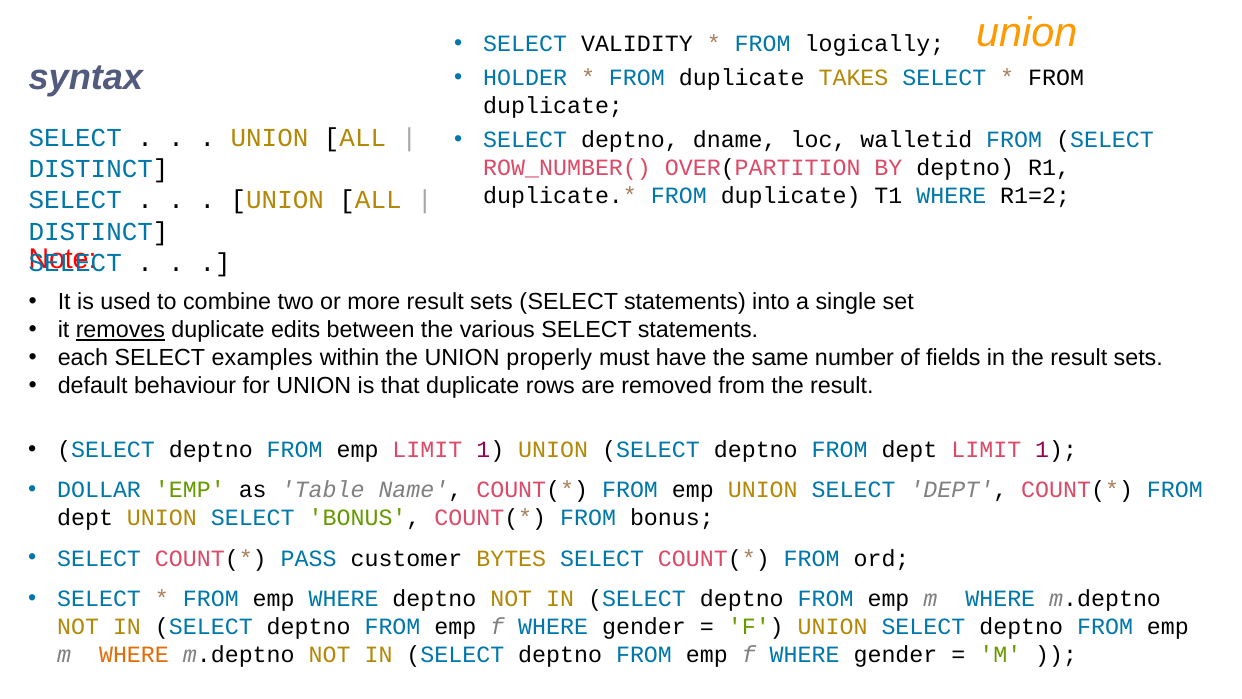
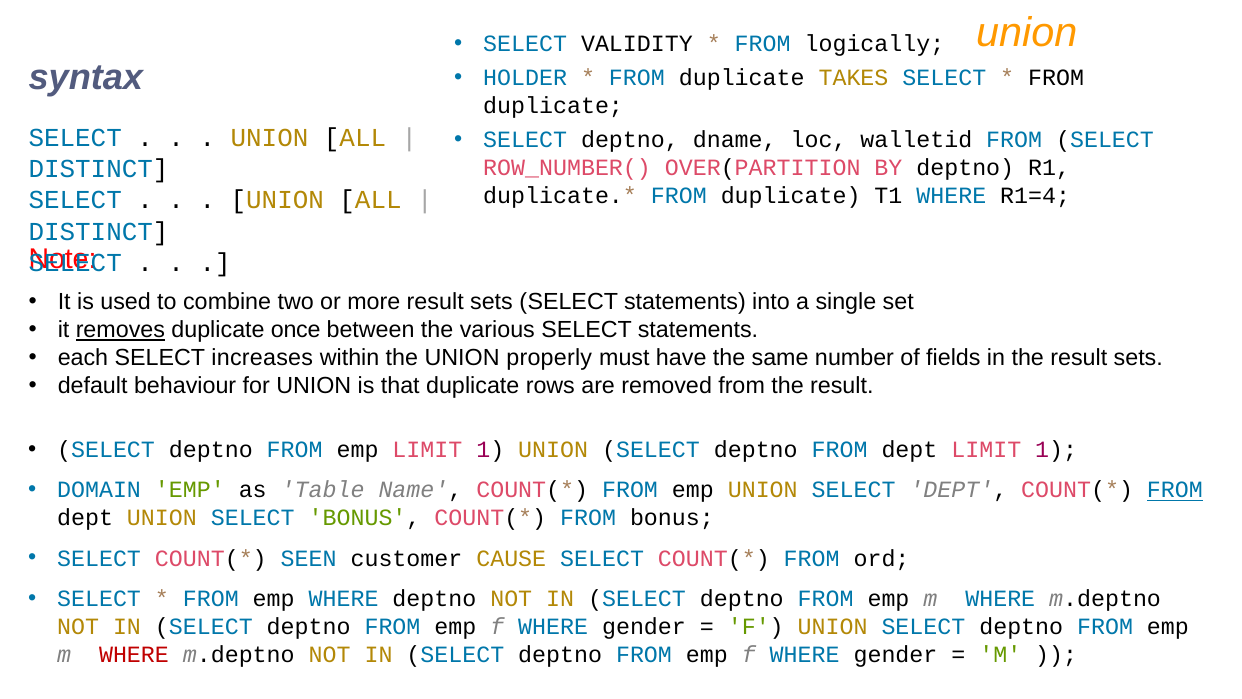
R1=2: R1=2 -> R1=4
edits: edits -> once
examples: examples -> increases
DOLLAR: DOLLAR -> DOMAIN
FROM at (1175, 490) underline: none -> present
PASS: PASS -> SEEN
BYTES: BYTES -> CAUSE
WHERE at (134, 654) colour: orange -> red
